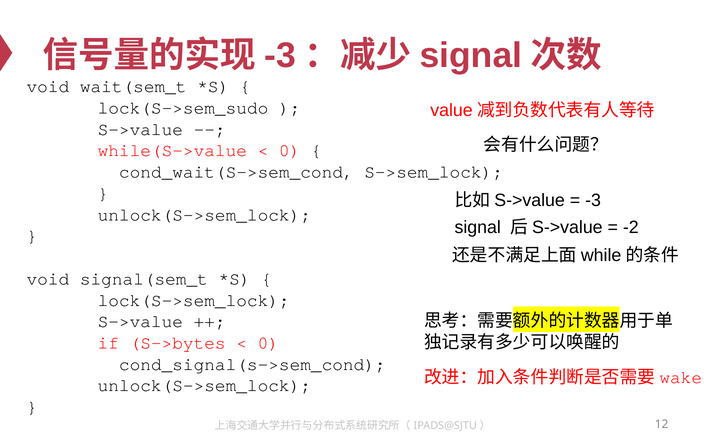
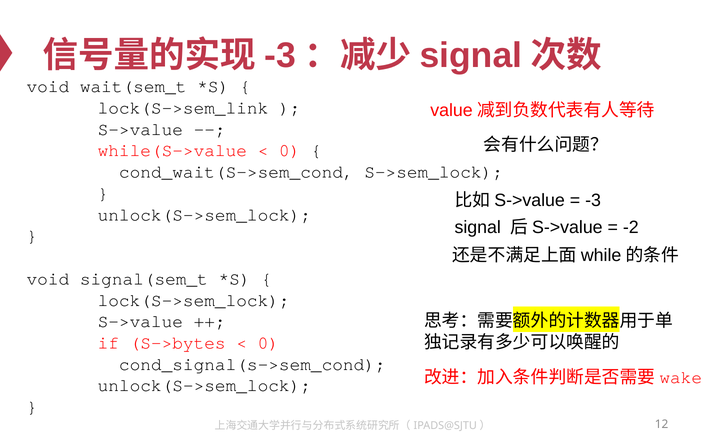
lock(S->sem_sudo: lock(S->sem_sudo -> lock(S->sem_link
